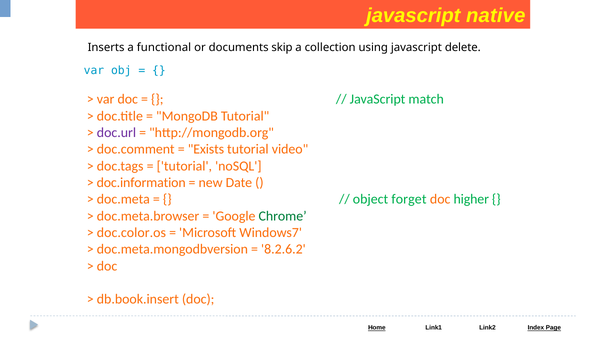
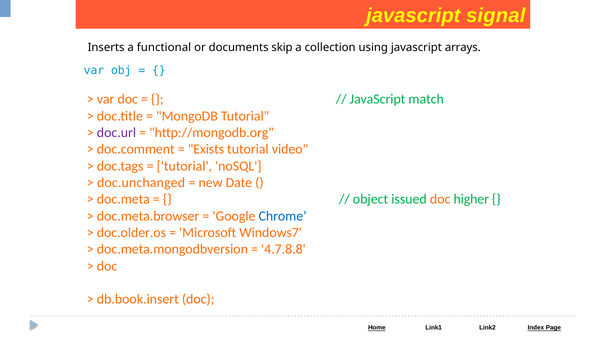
native: native -> signal
delete: delete -> arrays
doc.information: doc.information -> doc.unchanged
forget: forget -> issued
Chrome colour: green -> blue
doc.color.os: doc.color.os -> doc.older.os
8.2.6.2: 8.2.6.2 -> 4.7.8.8
